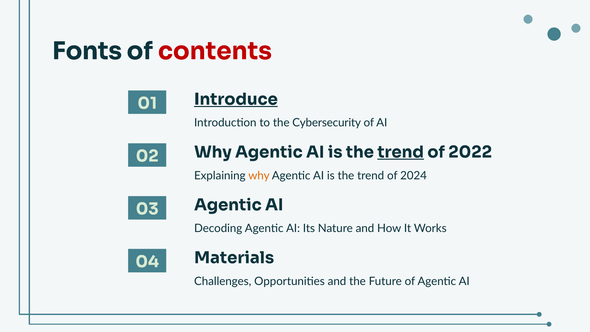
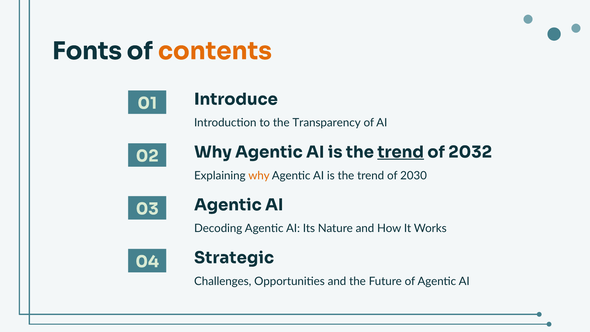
contents colour: red -> orange
Introduce underline: present -> none
Cybersecurity: Cybersecurity -> Transparency
2022: 2022 -> 2032
2024: 2024 -> 2030
Materials: Materials -> Strategic
